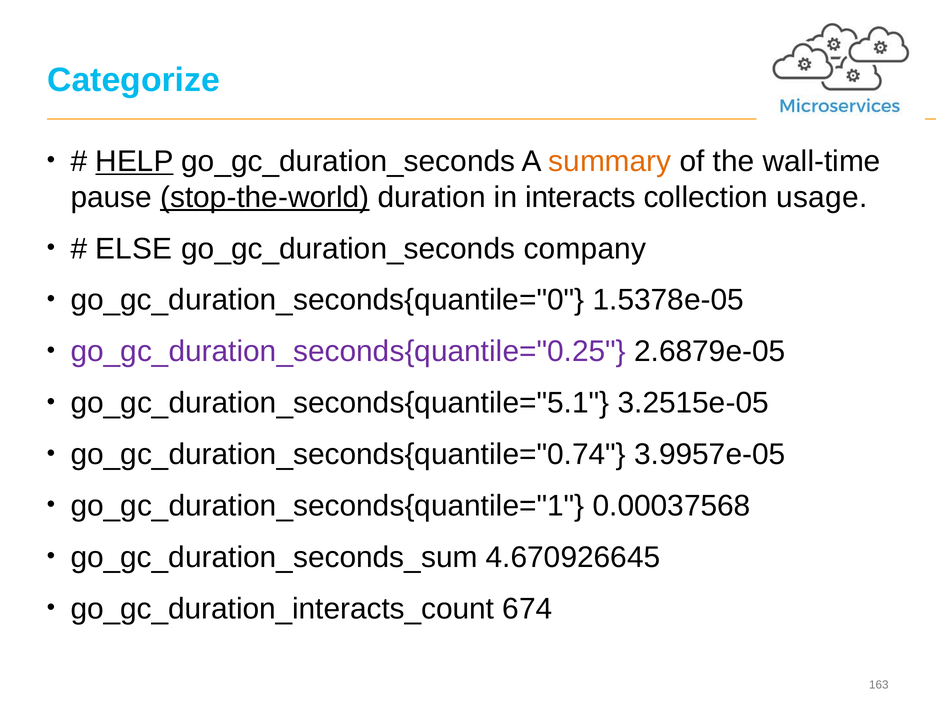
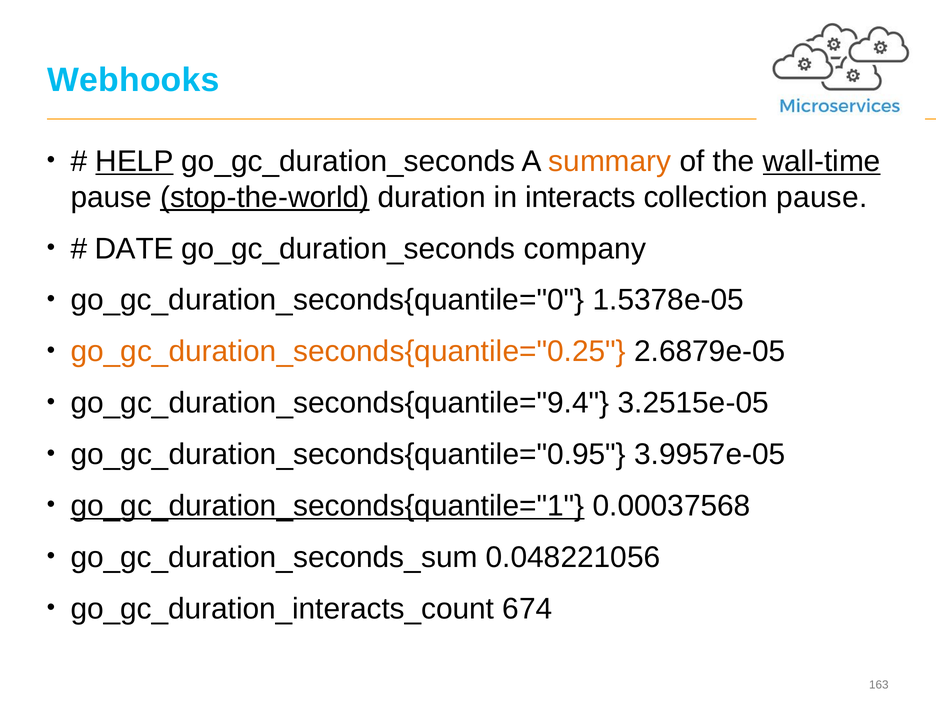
Categorize: Categorize -> Webhooks
wall-time underline: none -> present
collection usage: usage -> pause
ELSE: ELSE -> DATE
go_gc_duration_seconds{quantile="0.25 colour: purple -> orange
go_gc_duration_seconds{quantile="5.1: go_gc_duration_seconds{quantile="5.1 -> go_gc_duration_seconds{quantile="9.4
go_gc_duration_seconds{quantile="0.74: go_gc_duration_seconds{quantile="0.74 -> go_gc_duration_seconds{quantile="0.95
go_gc_duration_seconds{quantile="1 underline: none -> present
4.670926645: 4.670926645 -> 0.048221056
